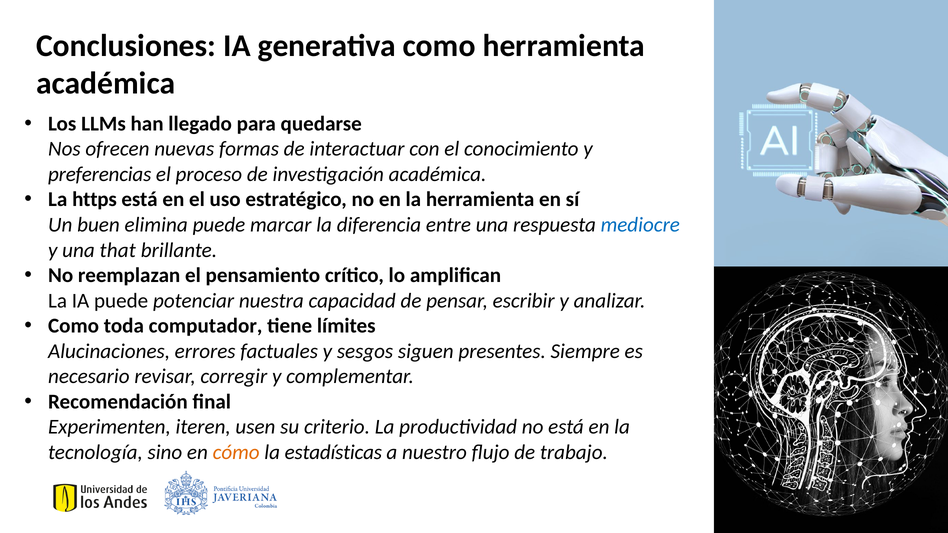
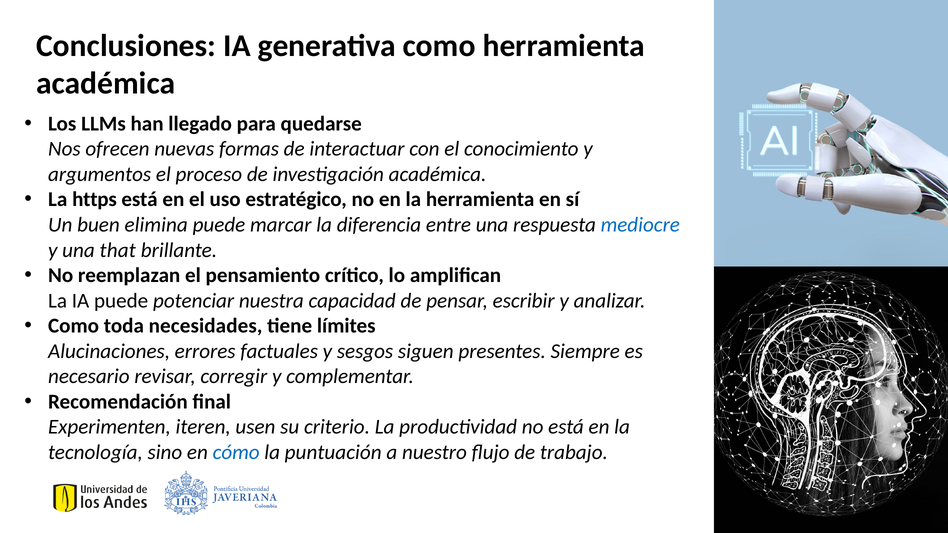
preferencias: preferencias -> argumentos
computador: computador -> necesidades
cómo colour: orange -> blue
estadísticas: estadísticas -> puntuación
